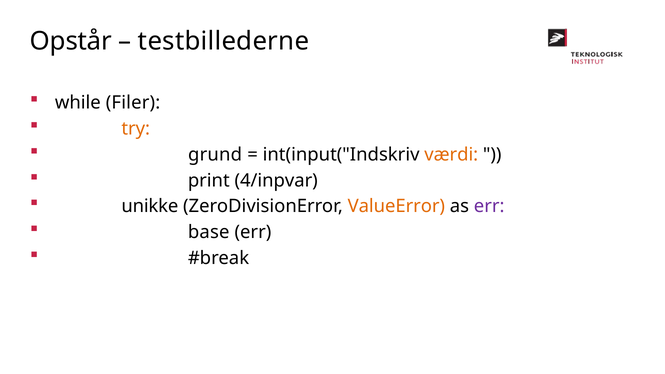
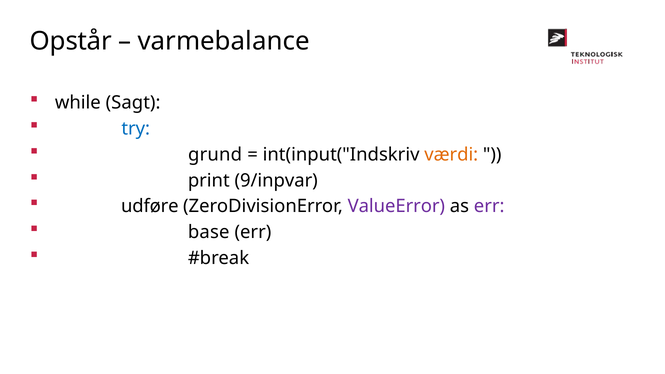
testbillederne: testbillederne -> varmebalance
Filer: Filer -> Sagt
try colour: orange -> blue
4/inpvar: 4/inpvar -> 9/inpvar
unikke: unikke -> udføre
ValueError colour: orange -> purple
